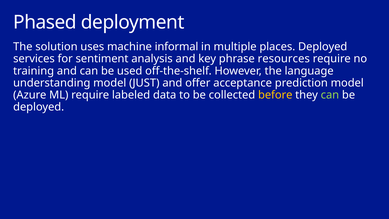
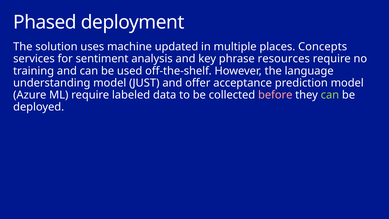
informal: informal -> updated
places Deployed: Deployed -> Concepts
before colour: yellow -> pink
